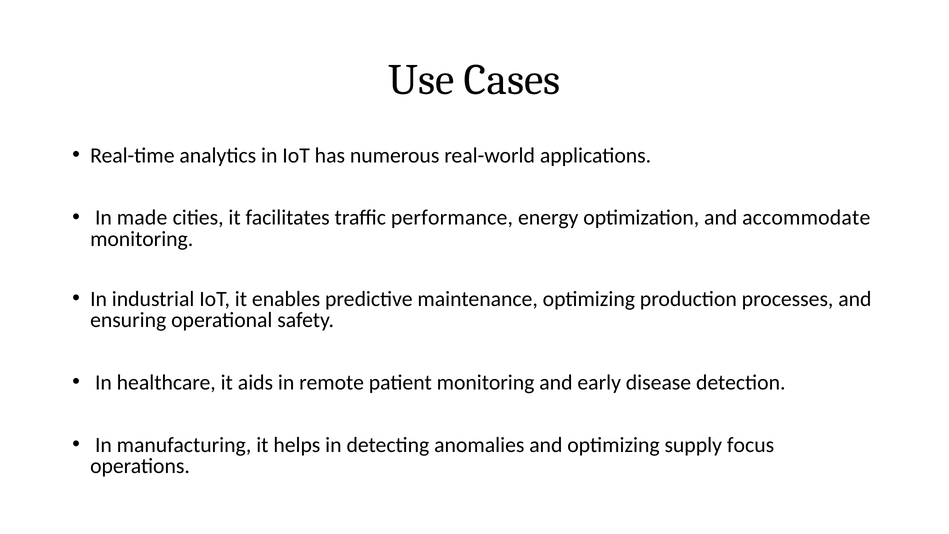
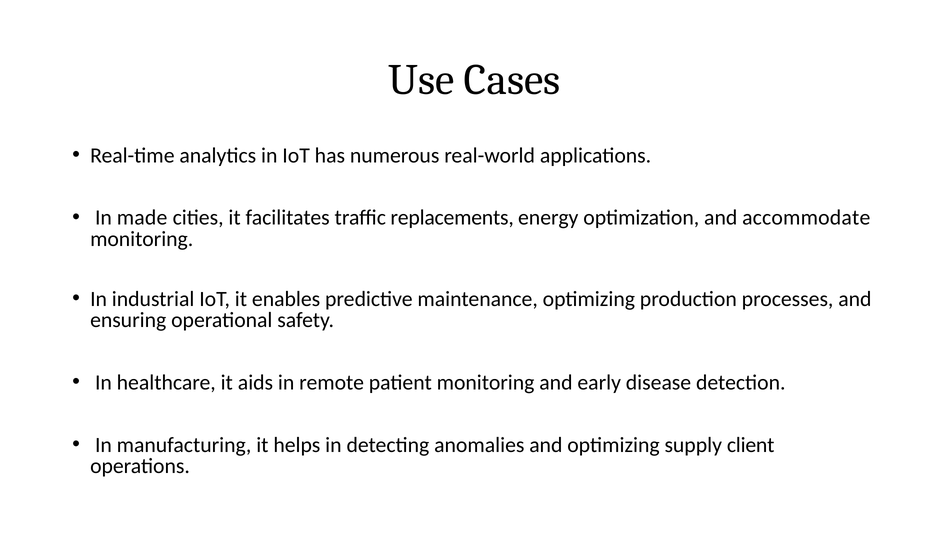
performance: performance -> replacements
focus: focus -> client
